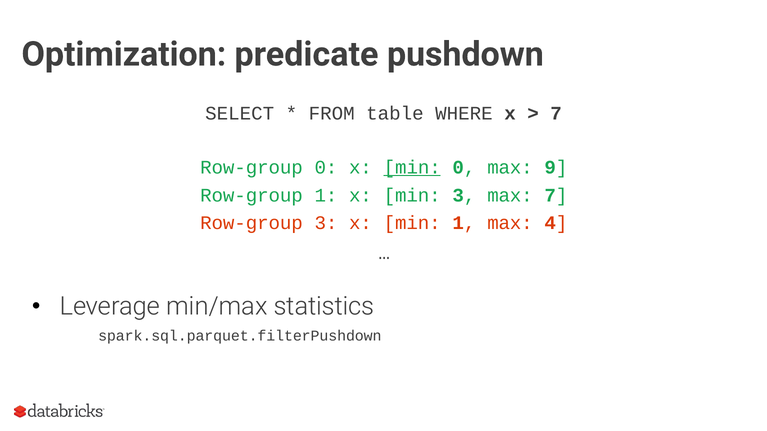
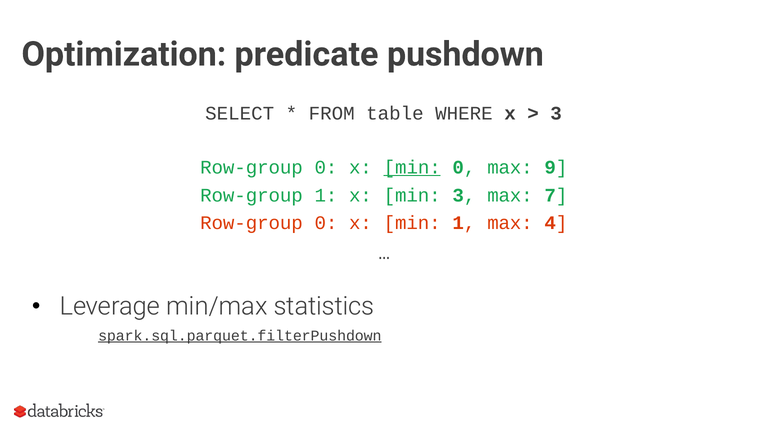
7 at (556, 114): 7 -> 3
3 at (326, 223): 3 -> 0
spark.sql.parquet.filterPushdown underline: none -> present
